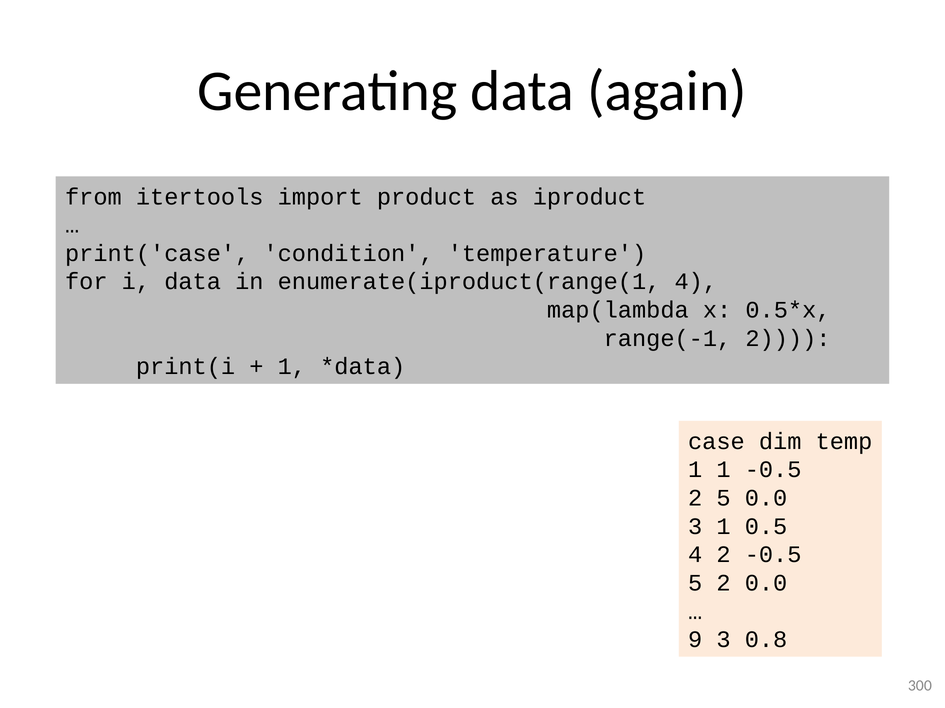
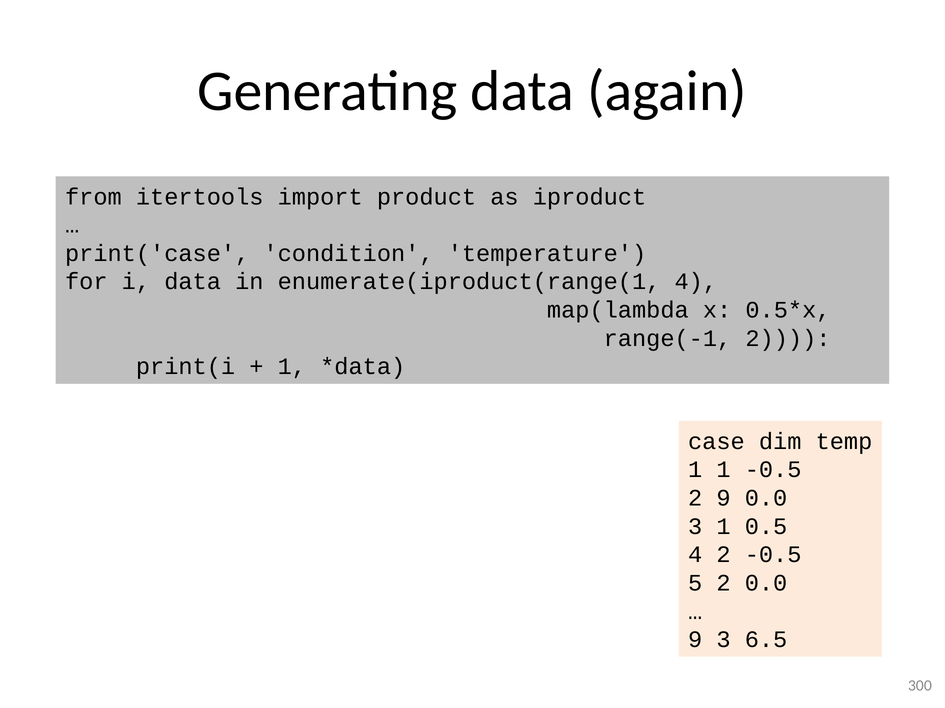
2 5: 5 -> 9
0.8: 0.8 -> 6.5
